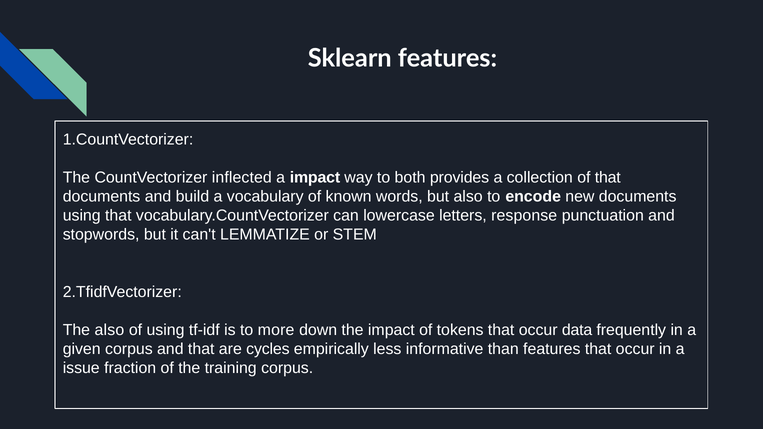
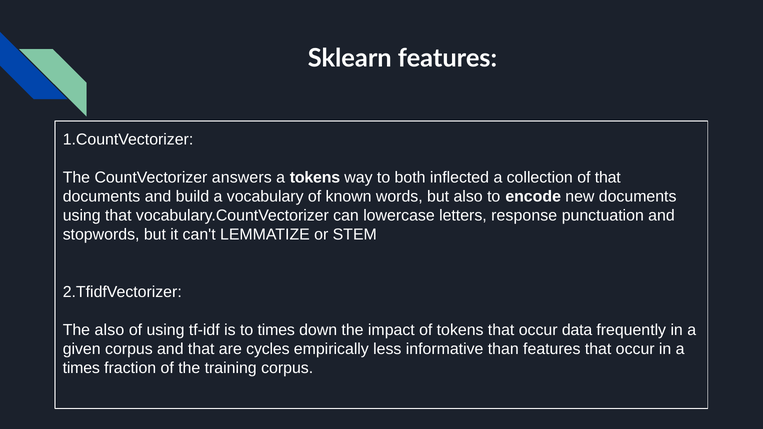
inflected: inflected -> answers
a impact: impact -> tokens
provides: provides -> inflected
to more: more -> times
issue at (81, 368): issue -> times
